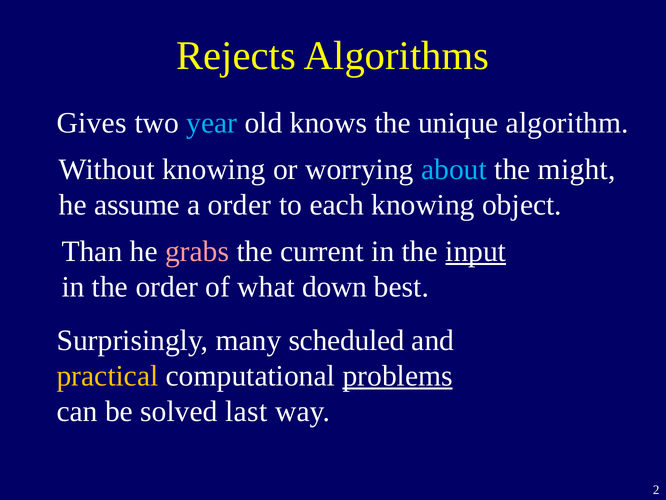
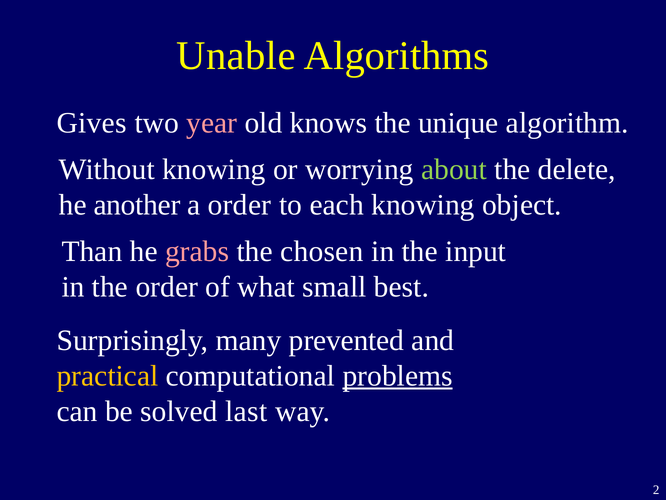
Rejects: Rejects -> Unable
year colour: light blue -> pink
about colour: light blue -> light green
might: might -> delete
assume: assume -> another
current: current -> chosen
input underline: present -> none
down: down -> small
scheduled: scheduled -> prevented
